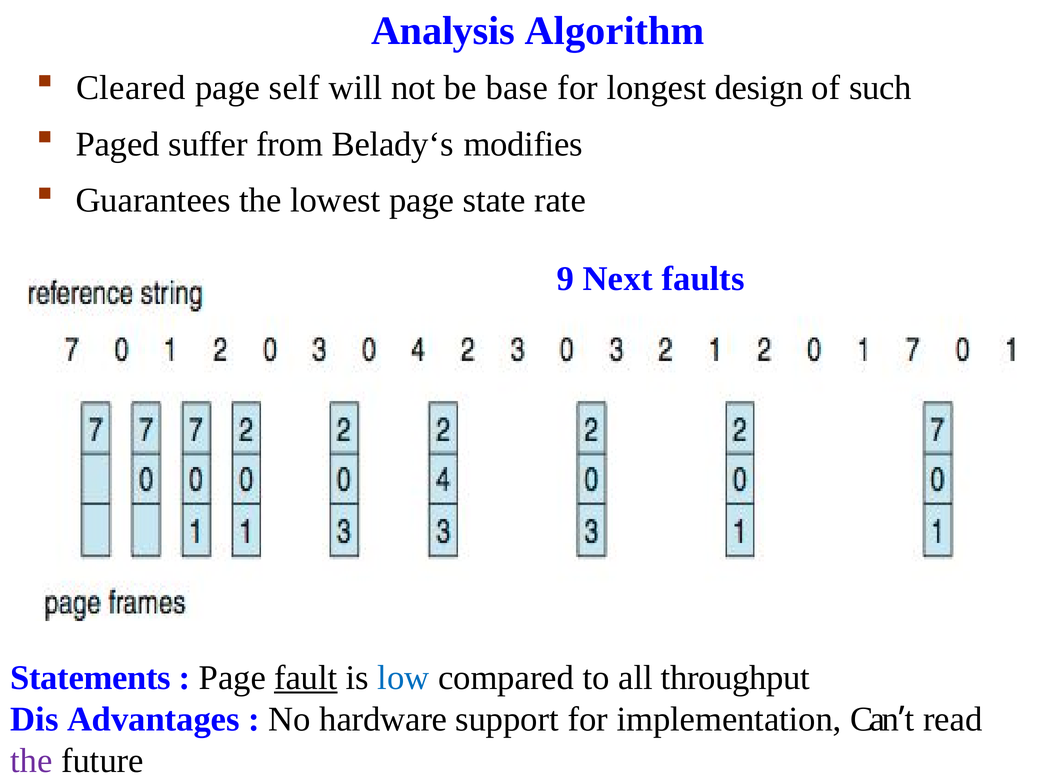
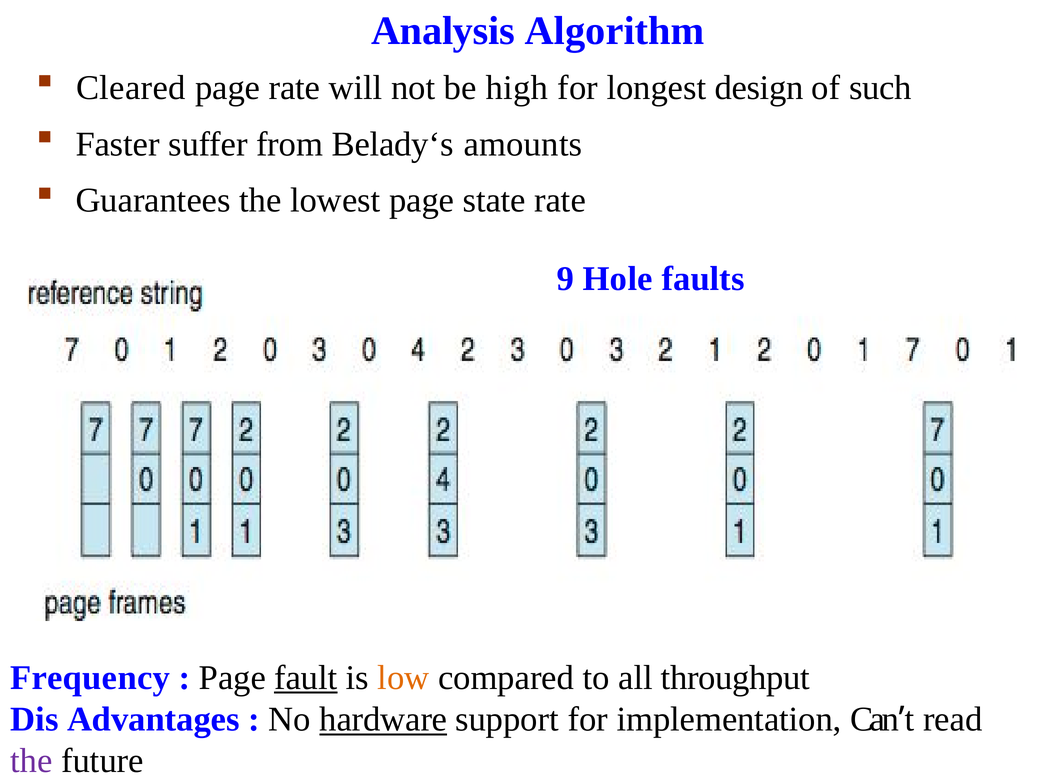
page self: self -> rate
base: base -> high
Paged: Paged -> Faster
modifies: modifies -> amounts
Next: Next -> Hole
Statements: Statements -> Frequency
low colour: blue -> orange
hardware underline: none -> present
